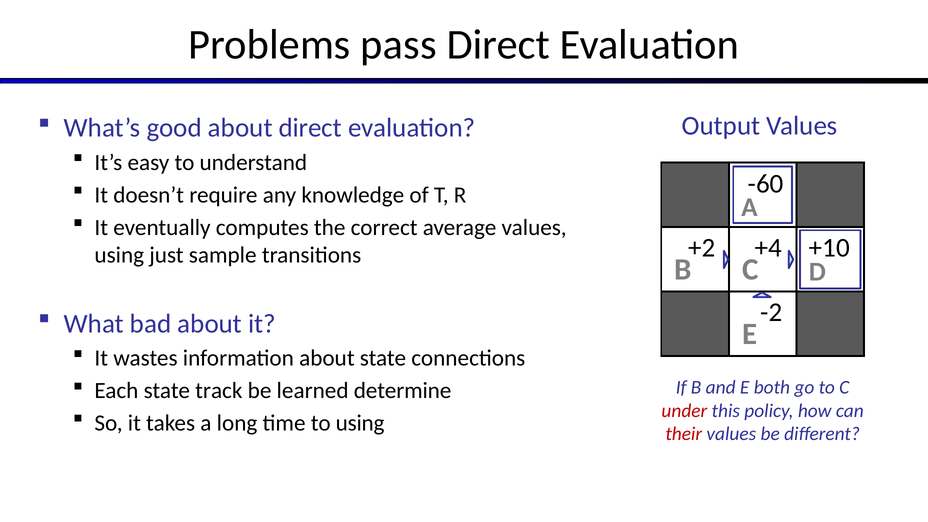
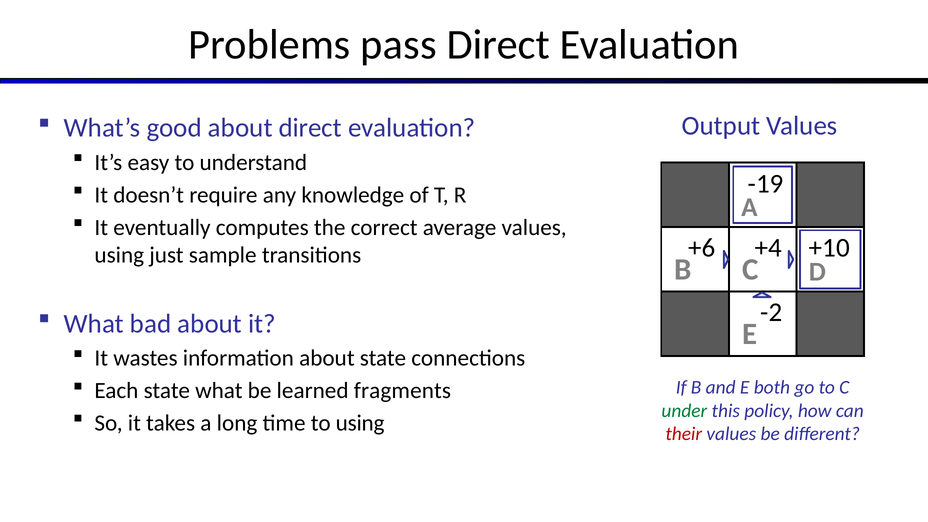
-60: -60 -> -19
+2: +2 -> +6
state track: track -> what
determine: determine -> fragments
under colour: red -> green
